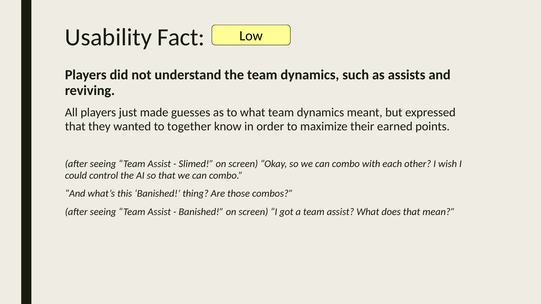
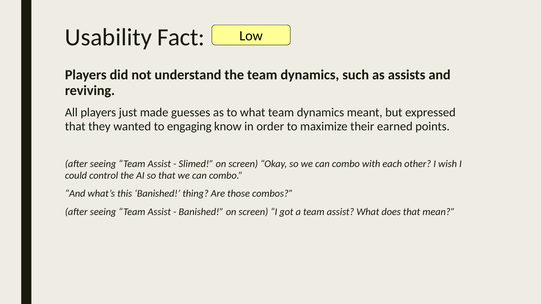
together: together -> engaging
